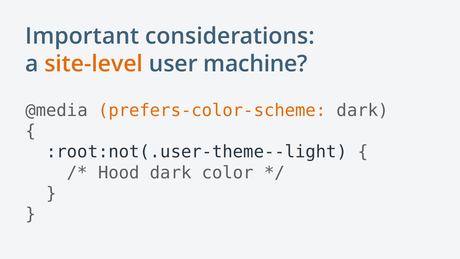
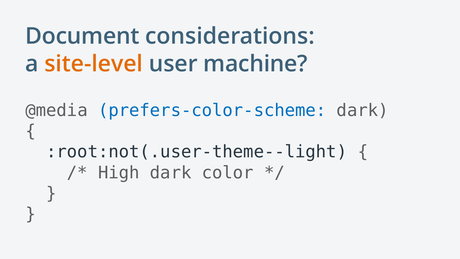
Important: Important -> Document
prefers-color-scheme colour: orange -> blue
Hood: Hood -> High
